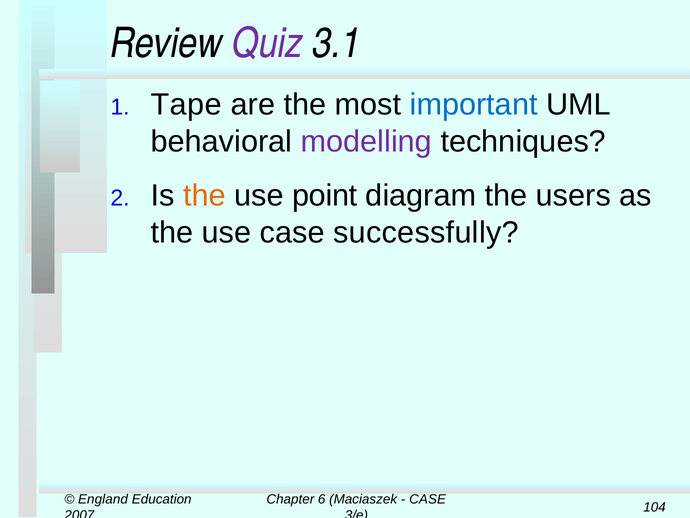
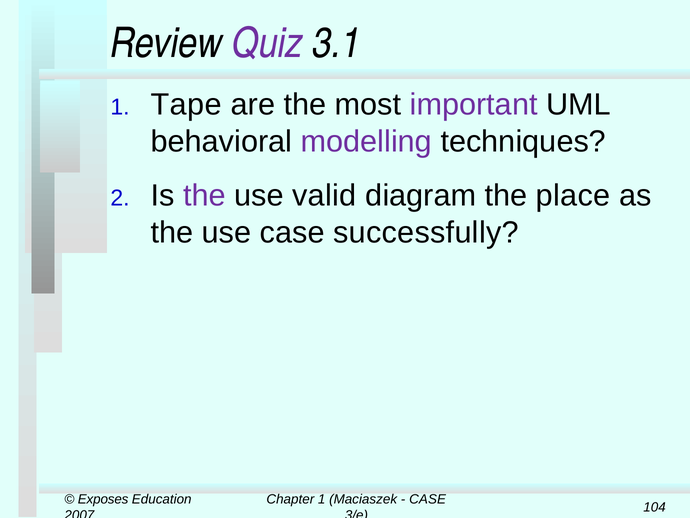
important colour: blue -> purple
the at (204, 195) colour: orange -> purple
point: point -> valid
users: users -> place
England: England -> Exposes
Chapter 6: 6 -> 1
